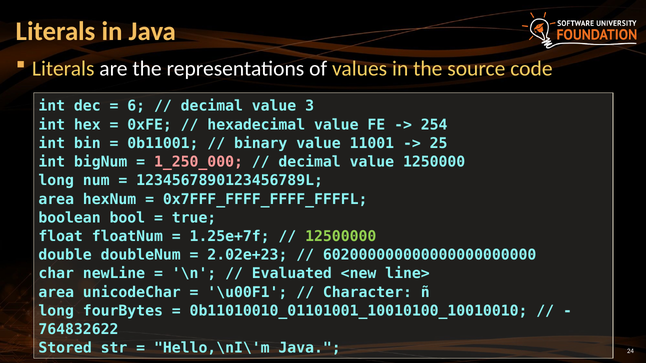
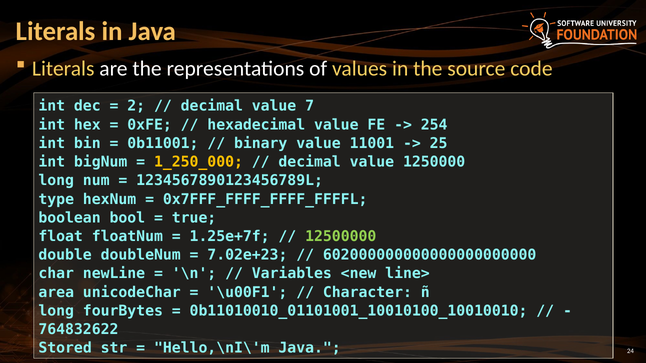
6: 6 -> 2
3: 3 -> 7
1_250_000 colour: pink -> yellow
area at (56, 199): area -> type
2.02e+23: 2.02e+23 -> 7.02e+23
Evaluated: Evaluated -> Variables
